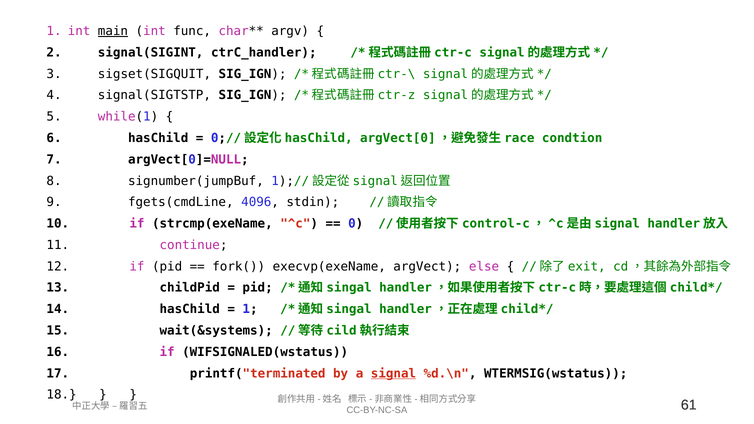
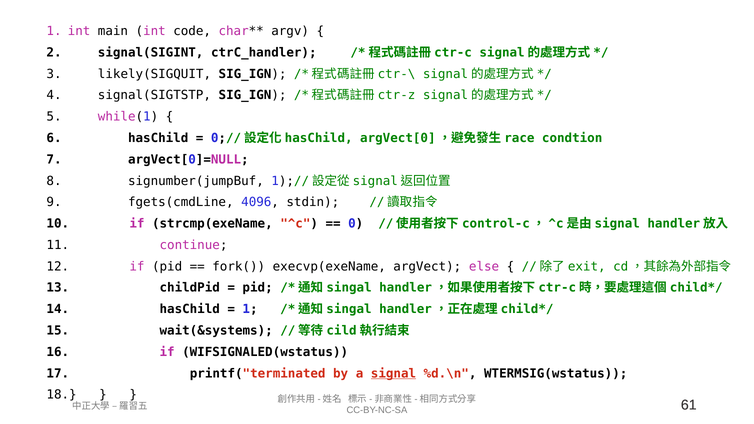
main underline: present -> none
func: func -> code
sigset(SIGQUIT: sigset(SIGQUIT -> likely(SIGQUIT
